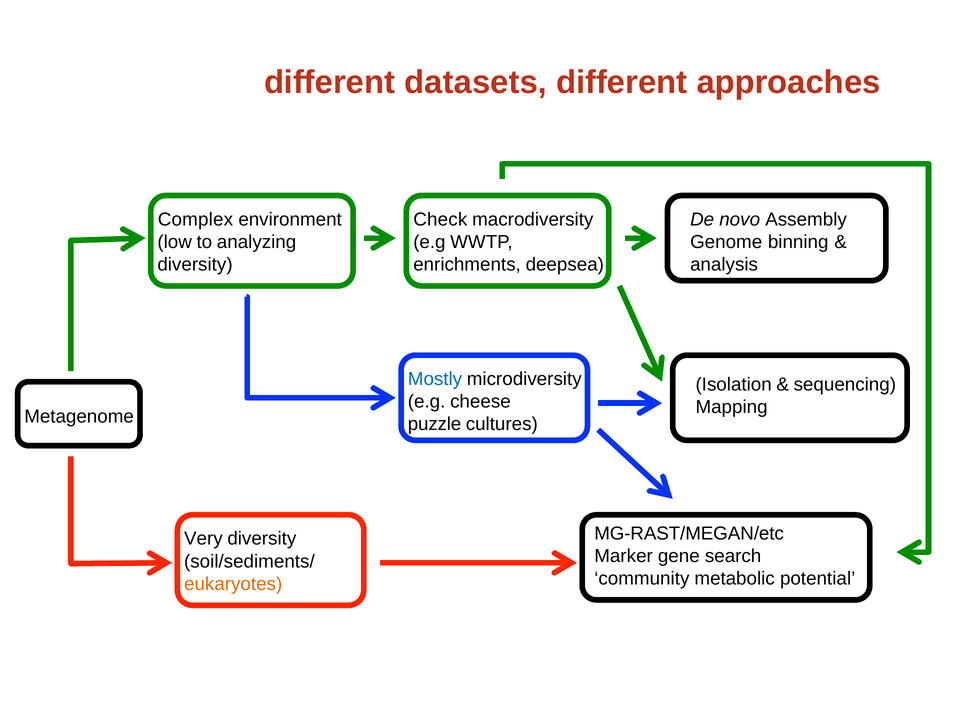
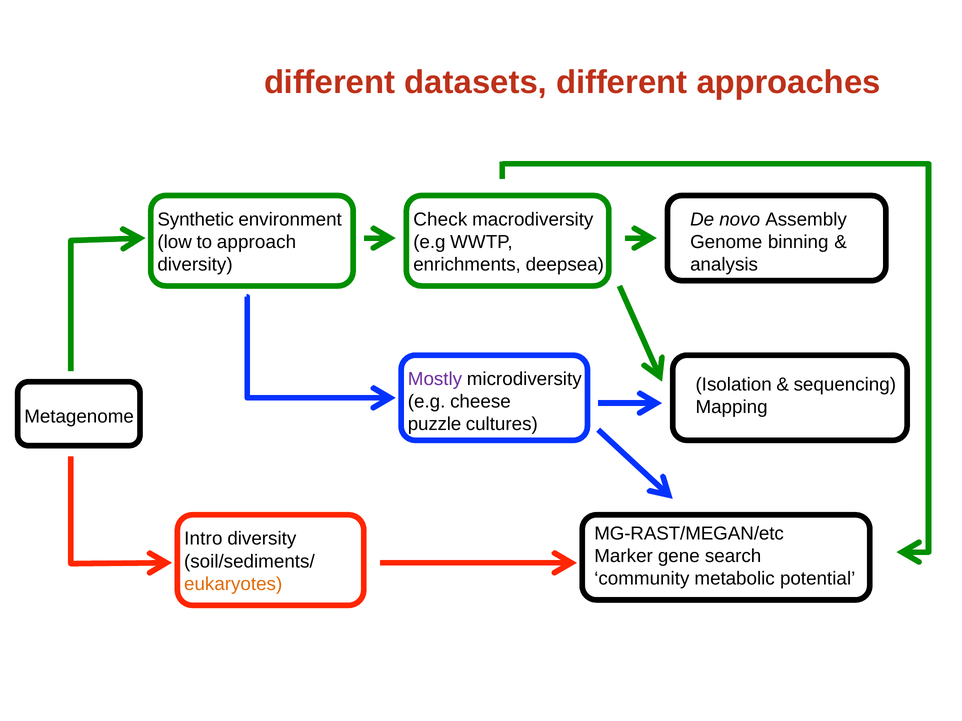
Complex: Complex -> Synthetic
analyzing: analyzing -> approach
Mostly colour: blue -> purple
Very: Very -> Intro
